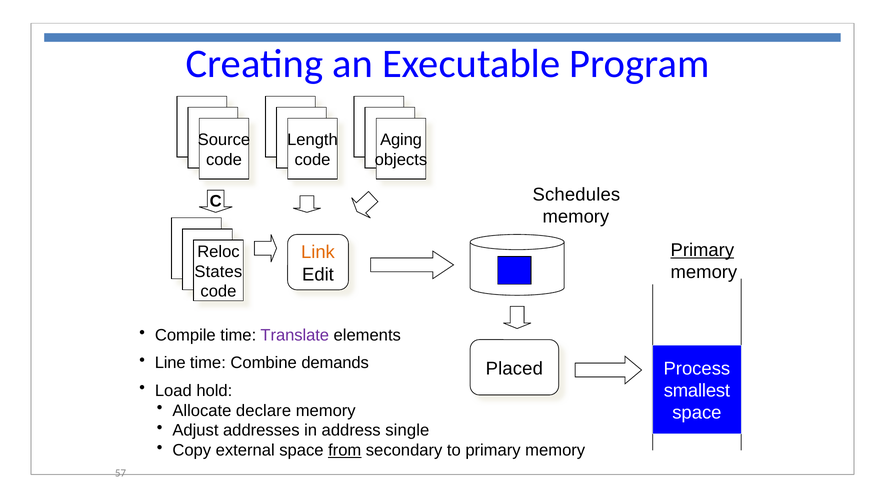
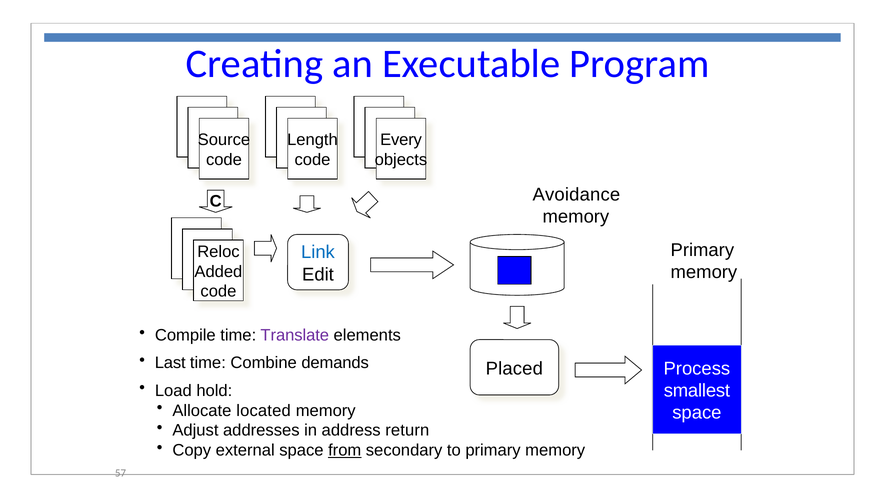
Aging: Aging -> Every
Schedules: Schedules -> Avoidance
Primary at (702, 250) underline: present -> none
Link colour: orange -> blue
States: States -> Added
Line: Line -> Last
declare: declare -> located
single: single -> return
